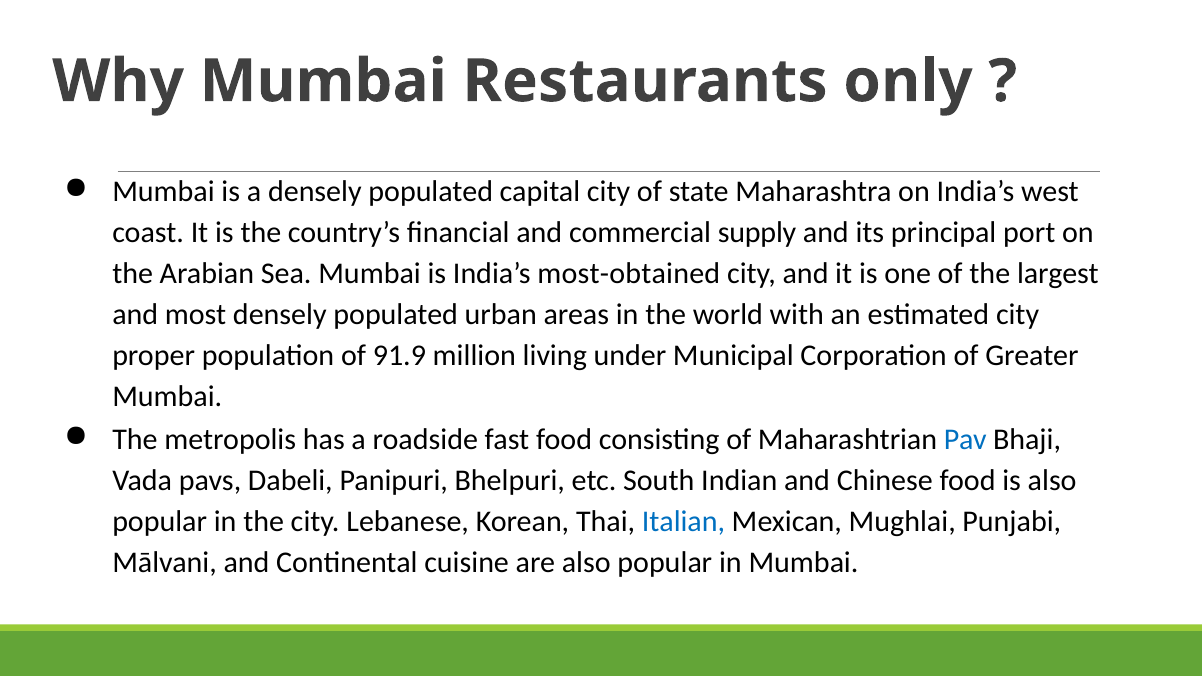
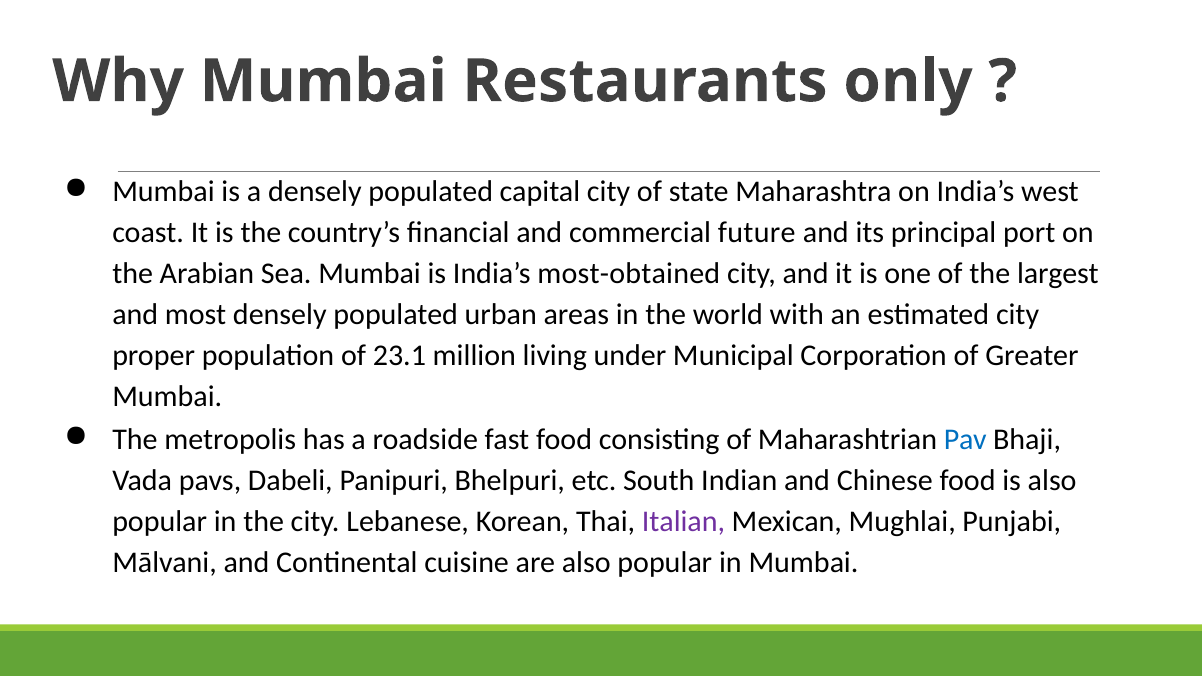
supply: supply -> future
91.9: 91.9 -> 23.1
Italian colour: blue -> purple
